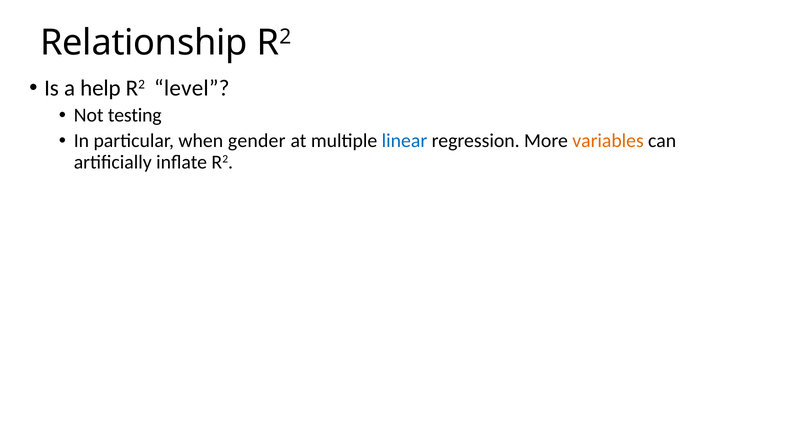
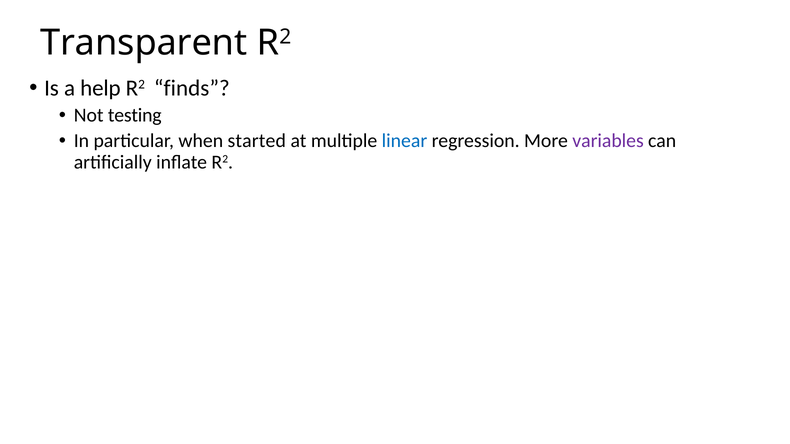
Relationship: Relationship -> Transparent
level: level -> finds
gender: gender -> started
variables colour: orange -> purple
